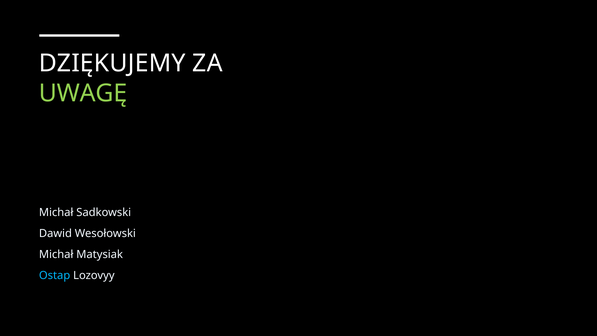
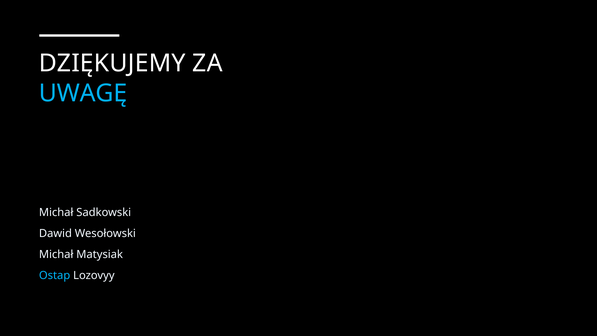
UWAGĘ colour: light green -> light blue
